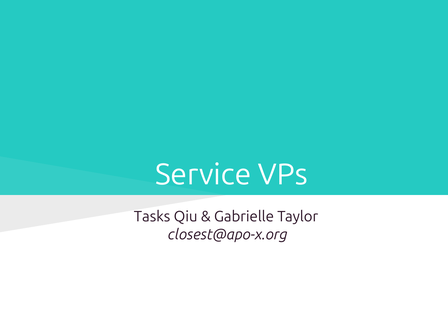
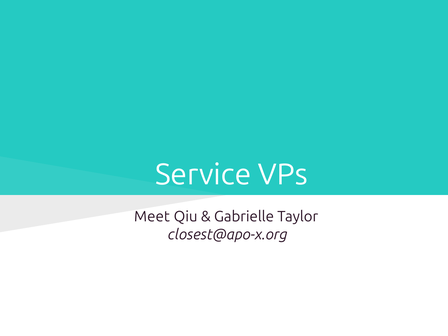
Tasks: Tasks -> Meet
